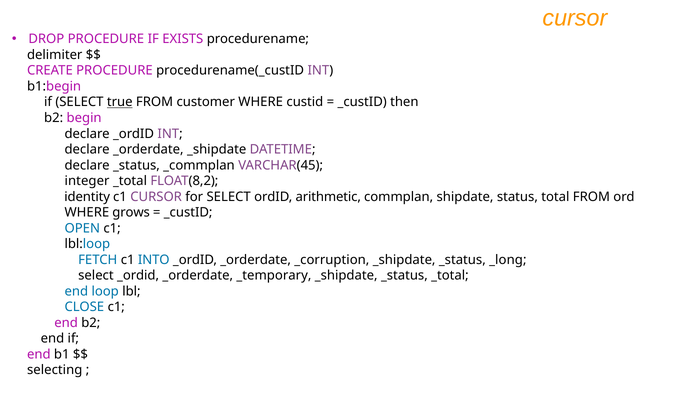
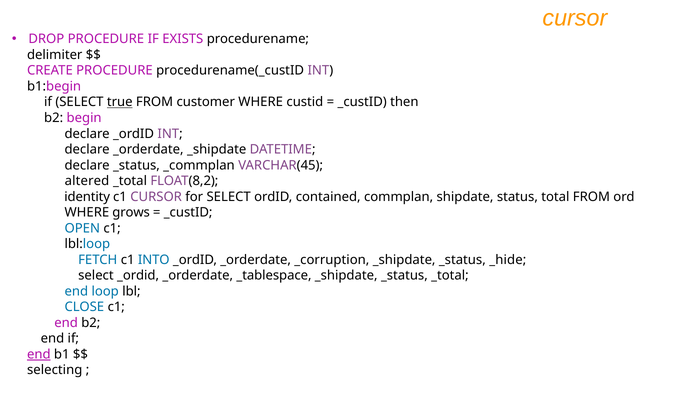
integer: integer -> altered
arithmetic: arithmetic -> contained
_long: _long -> _hide
_temporary: _temporary -> _tablespace
end at (39, 354) underline: none -> present
